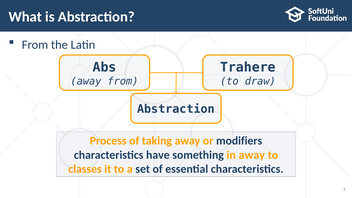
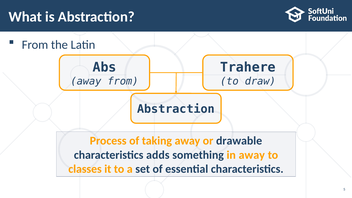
modifiers: modifiers -> drawable
have: have -> adds
